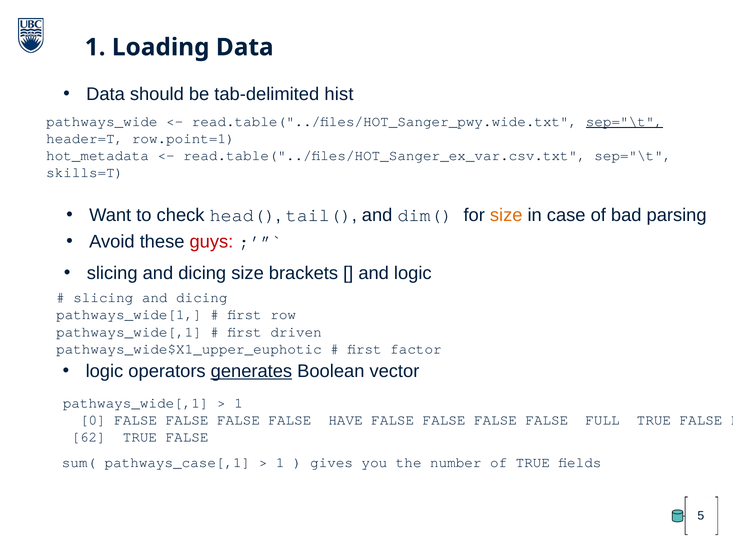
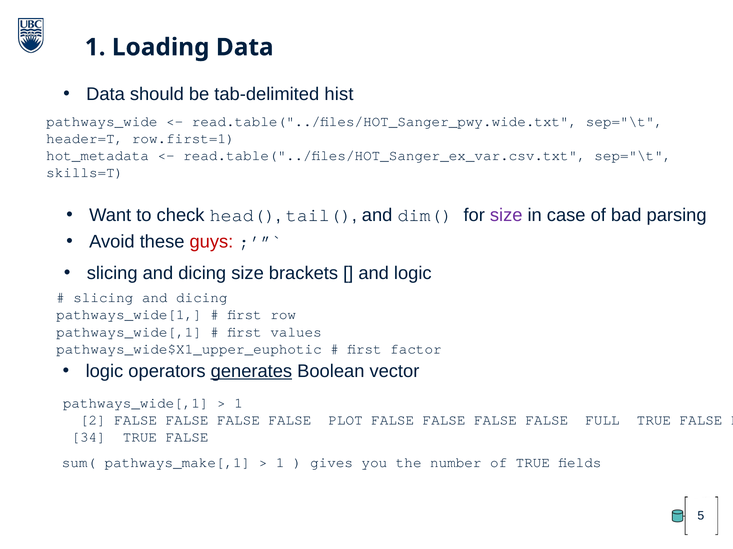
sep="\t at (624, 122) underline: present -> none
row.point=1: row.point=1 -> row.first=1
size at (506, 216) colour: orange -> purple
driven: driven -> values
0: 0 -> 2
HAVE: HAVE -> PLOT
62: 62 -> 34
pathways_case[,1: pathways_case[,1 -> pathways_make[,1
